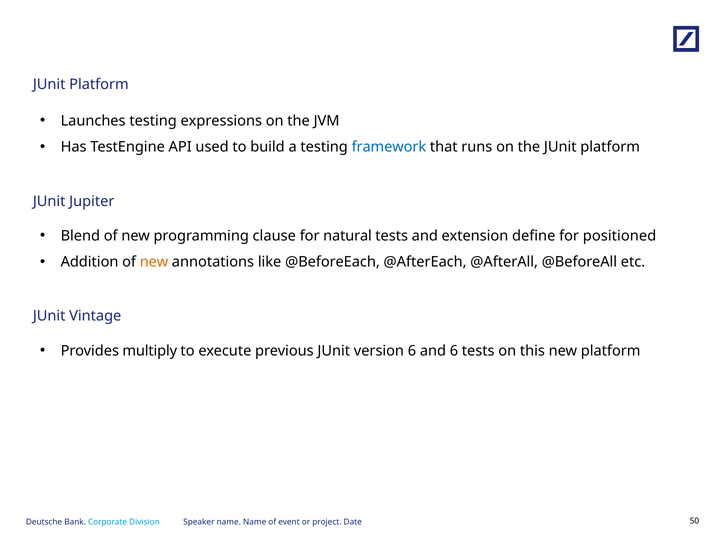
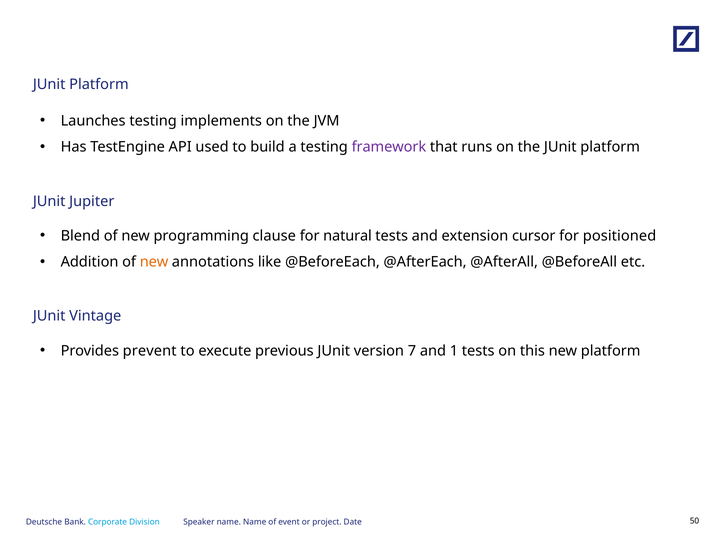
expressions: expressions -> implements
framework colour: blue -> purple
define: define -> cursor
multiply: multiply -> prevent
version 6: 6 -> 7
and 6: 6 -> 1
